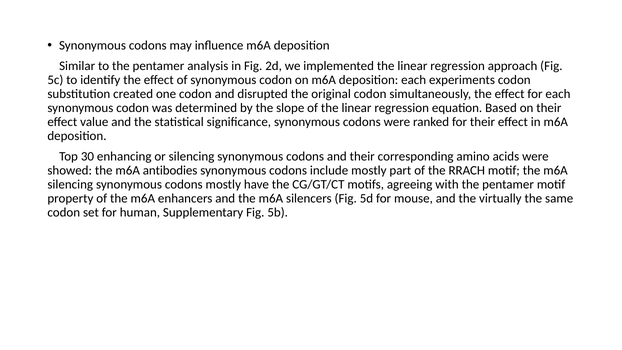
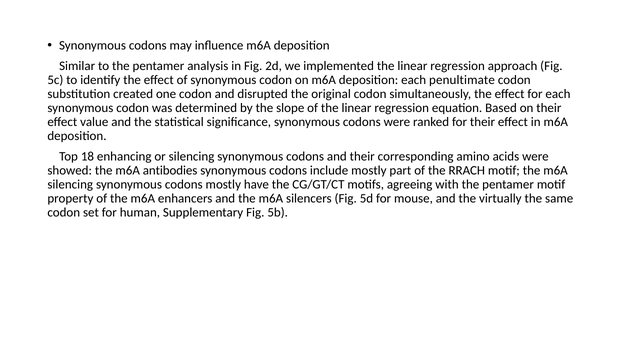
experiments: experiments -> penultimate
30: 30 -> 18
